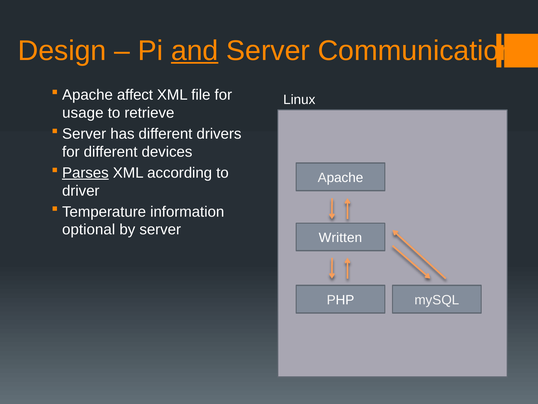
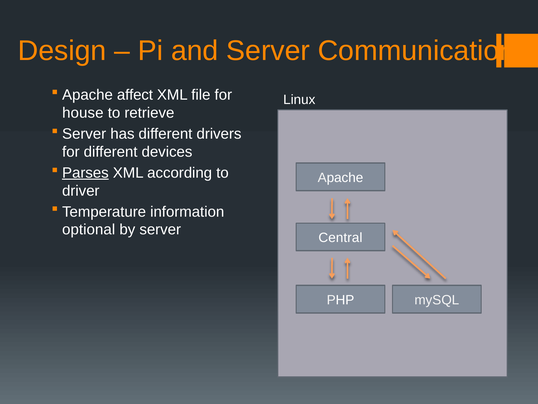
and underline: present -> none
usage: usage -> house
Written: Written -> Central
